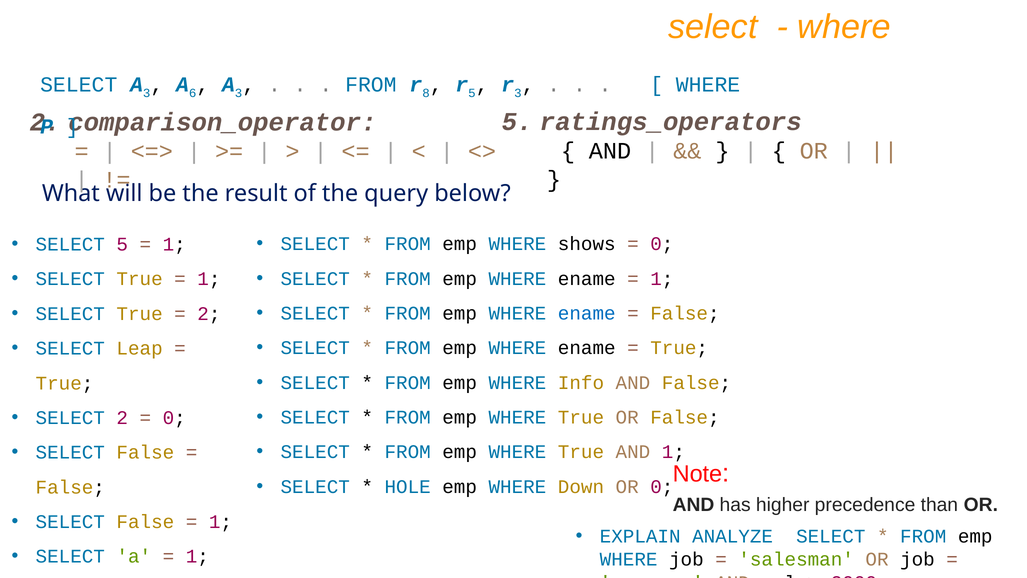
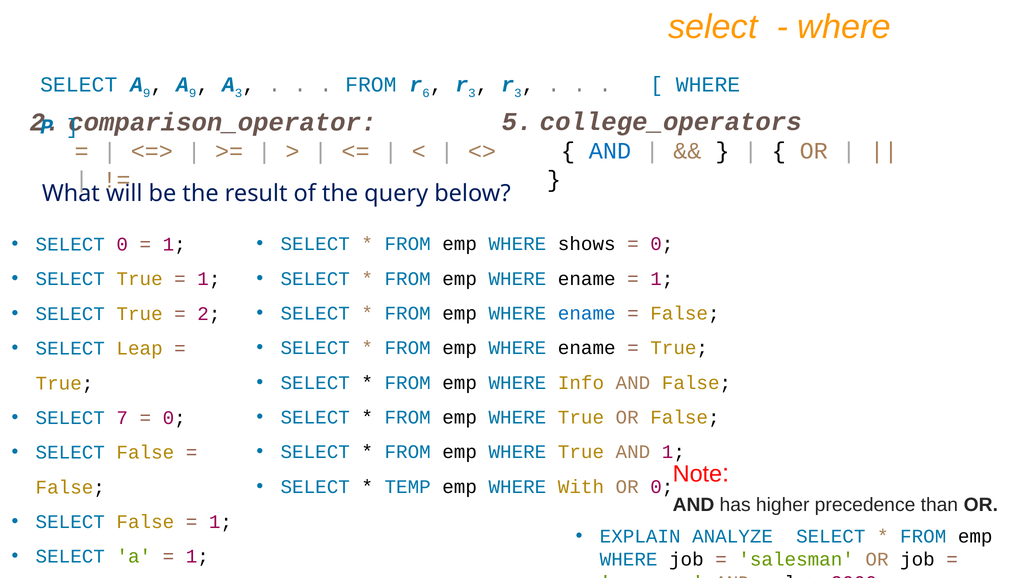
SELECT A 3: 3 -> 9
6 at (193, 93): 6 -> 9
8: 8 -> 6
5 at (472, 93): 5 -> 3
ratings_operators: ratings_operators -> college_operators
AND at (610, 151) colour: black -> blue
SELECT 5: 5 -> 0
SELECT 2: 2 -> 7
HOLE: HOLE -> TEMP
Down: Down -> With
